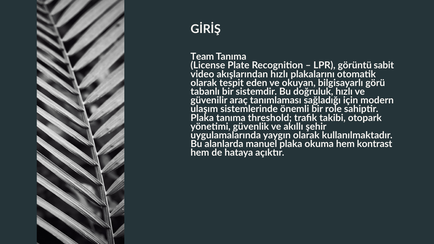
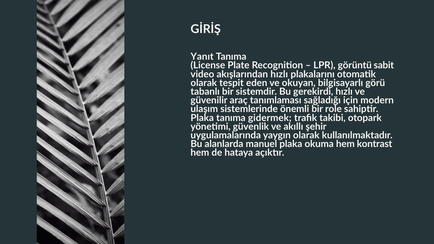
Team: Team -> Yanıt
doğruluk: doğruluk -> gerekirdi
threshold: threshold -> gidermek
